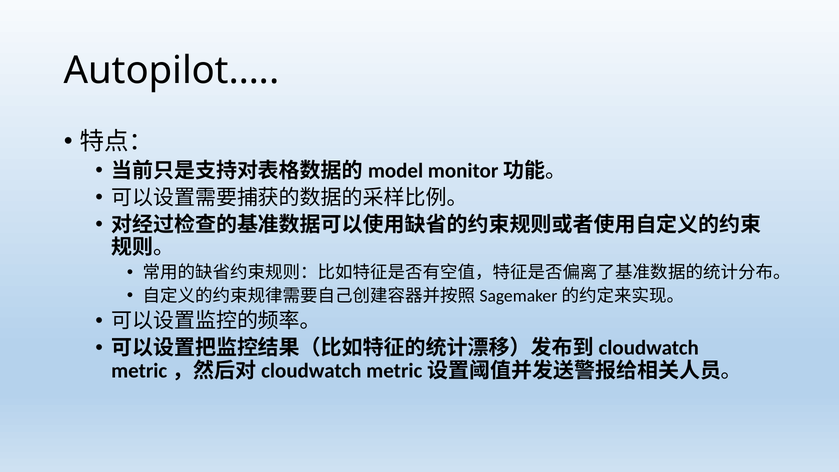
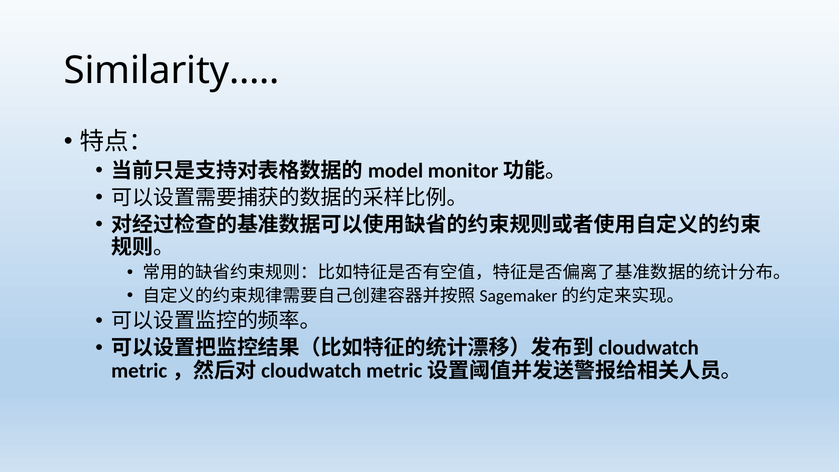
Autopilot…: Autopilot… -> Similarity…
